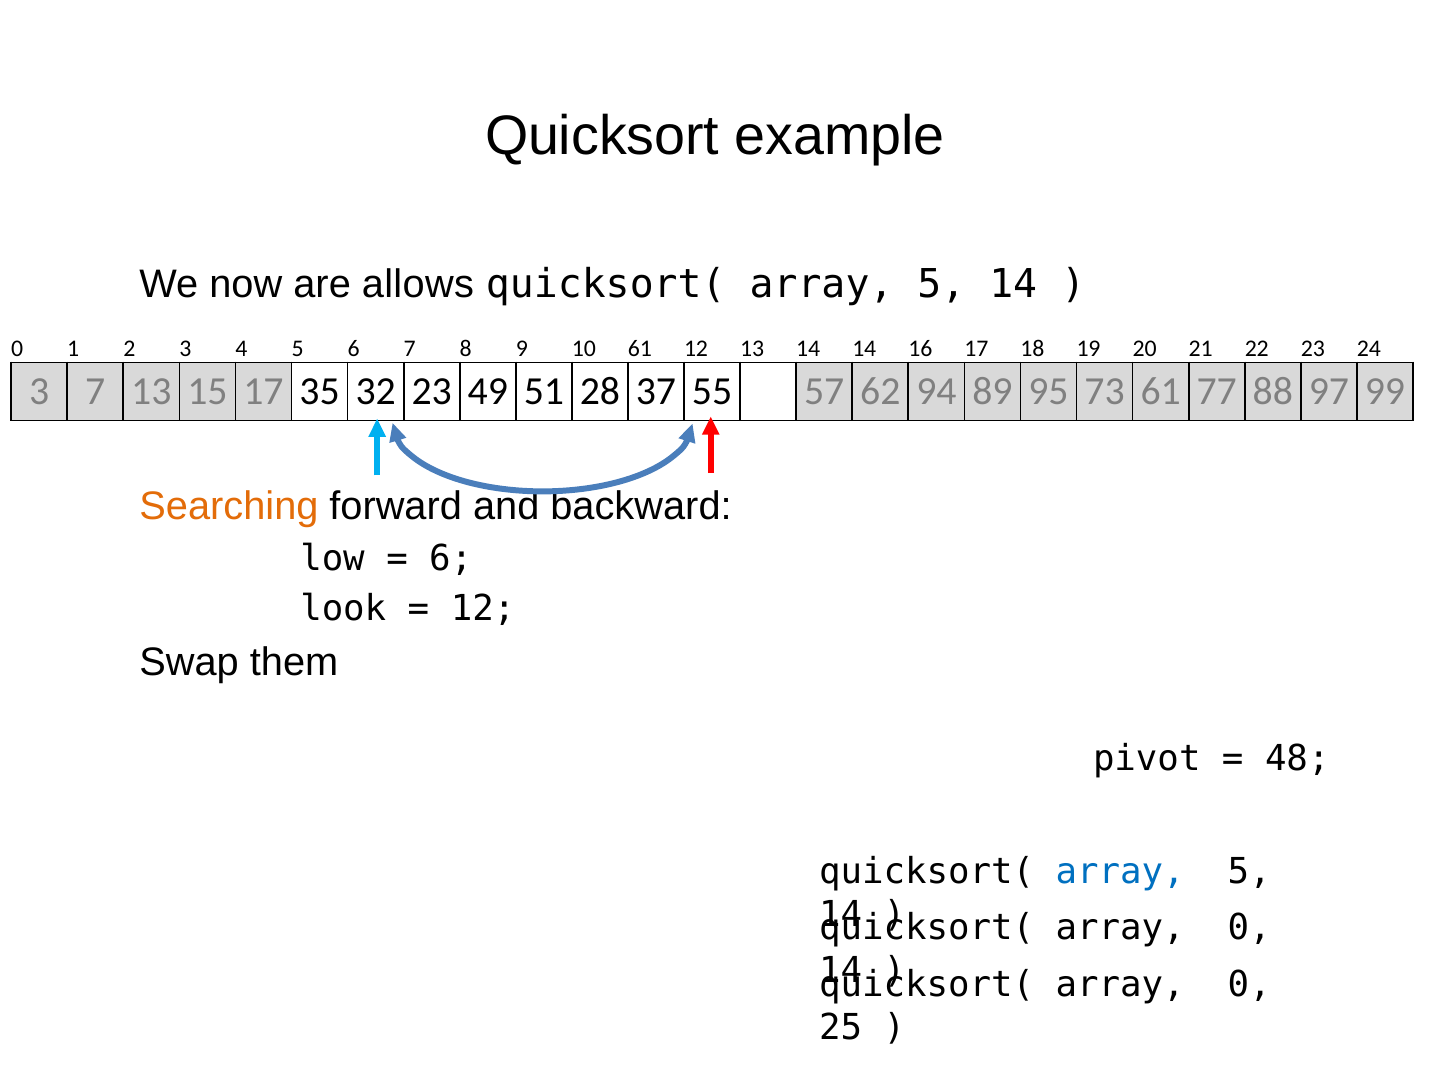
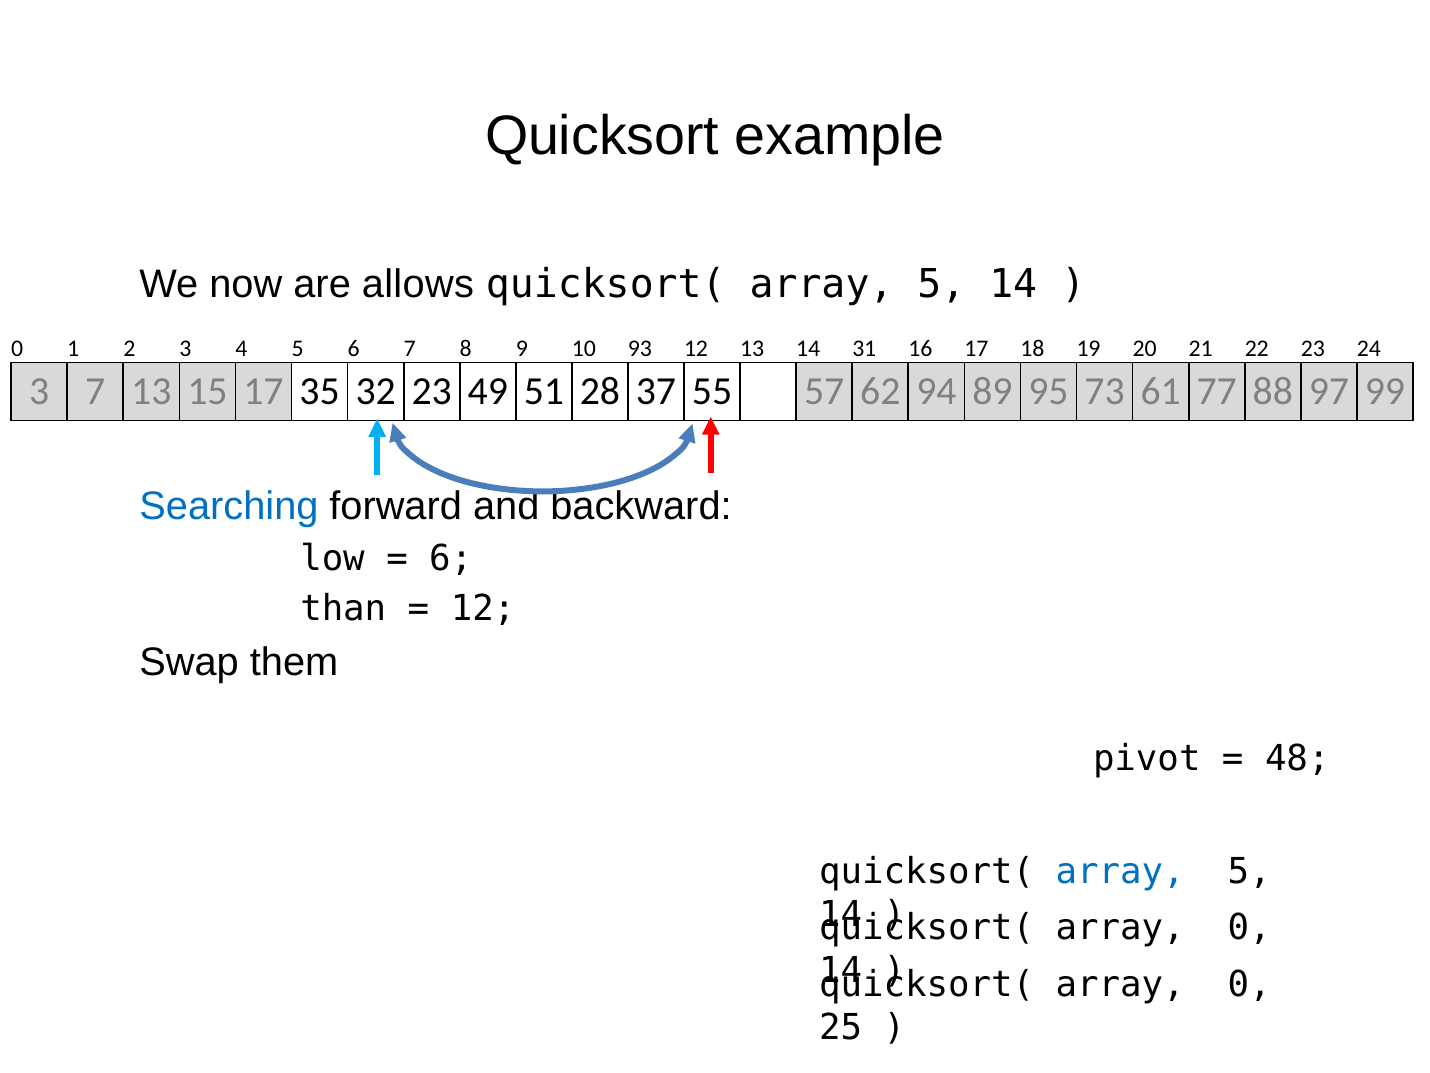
10 61: 61 -> 93
14 14: 14 -> 31
Searching colour: orange -> blue
look: look -> than
